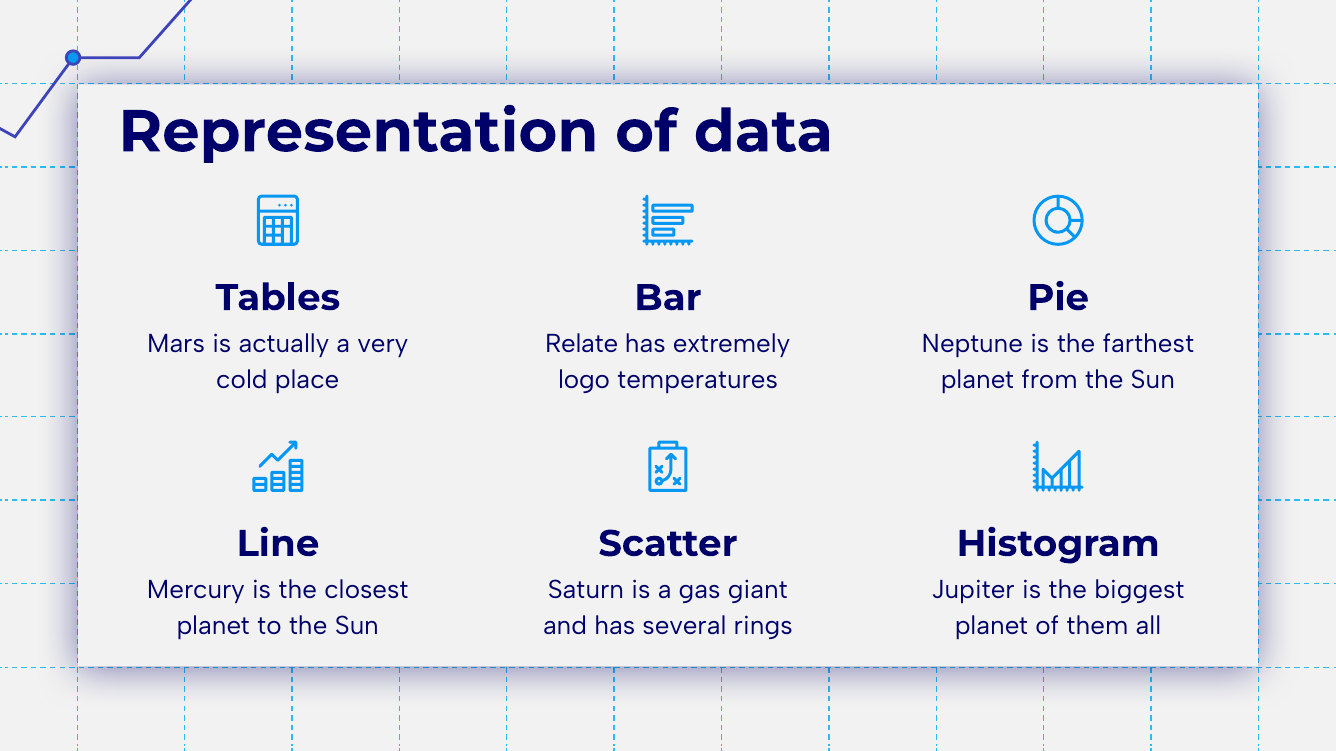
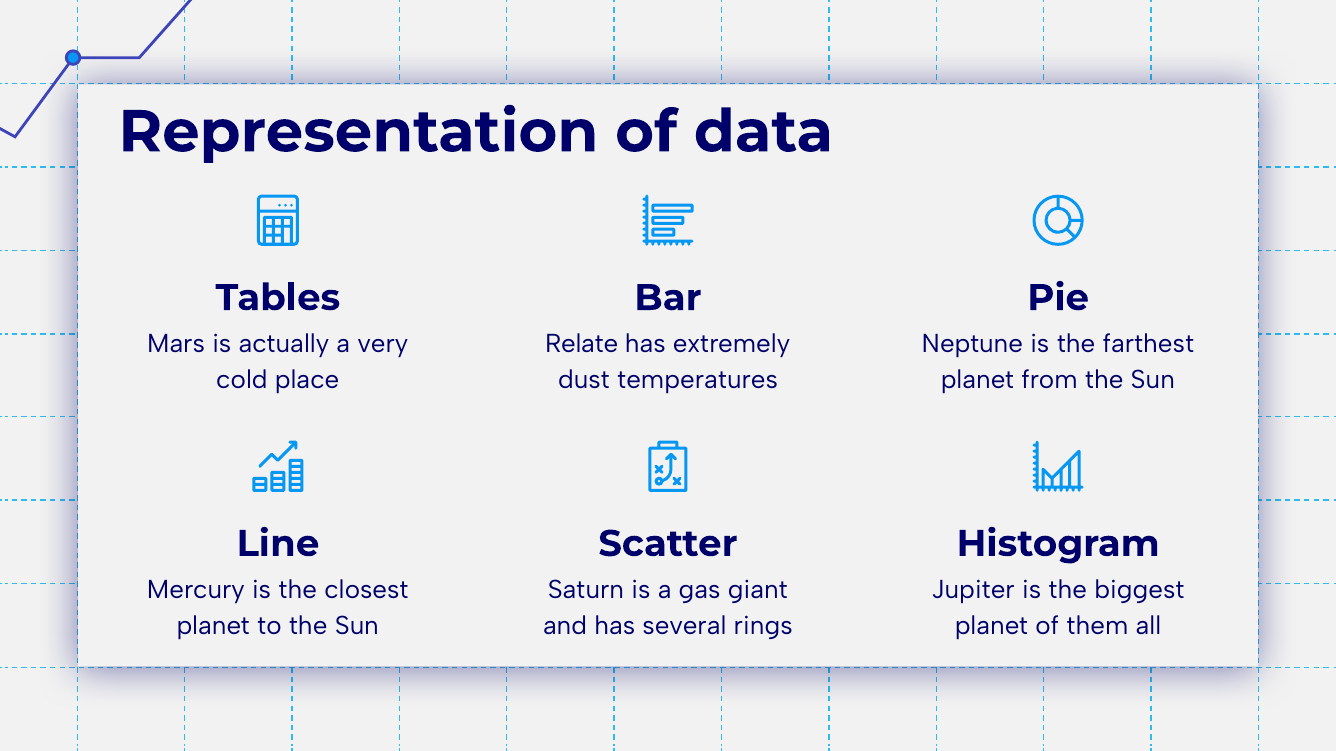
logo: logo -> dust
